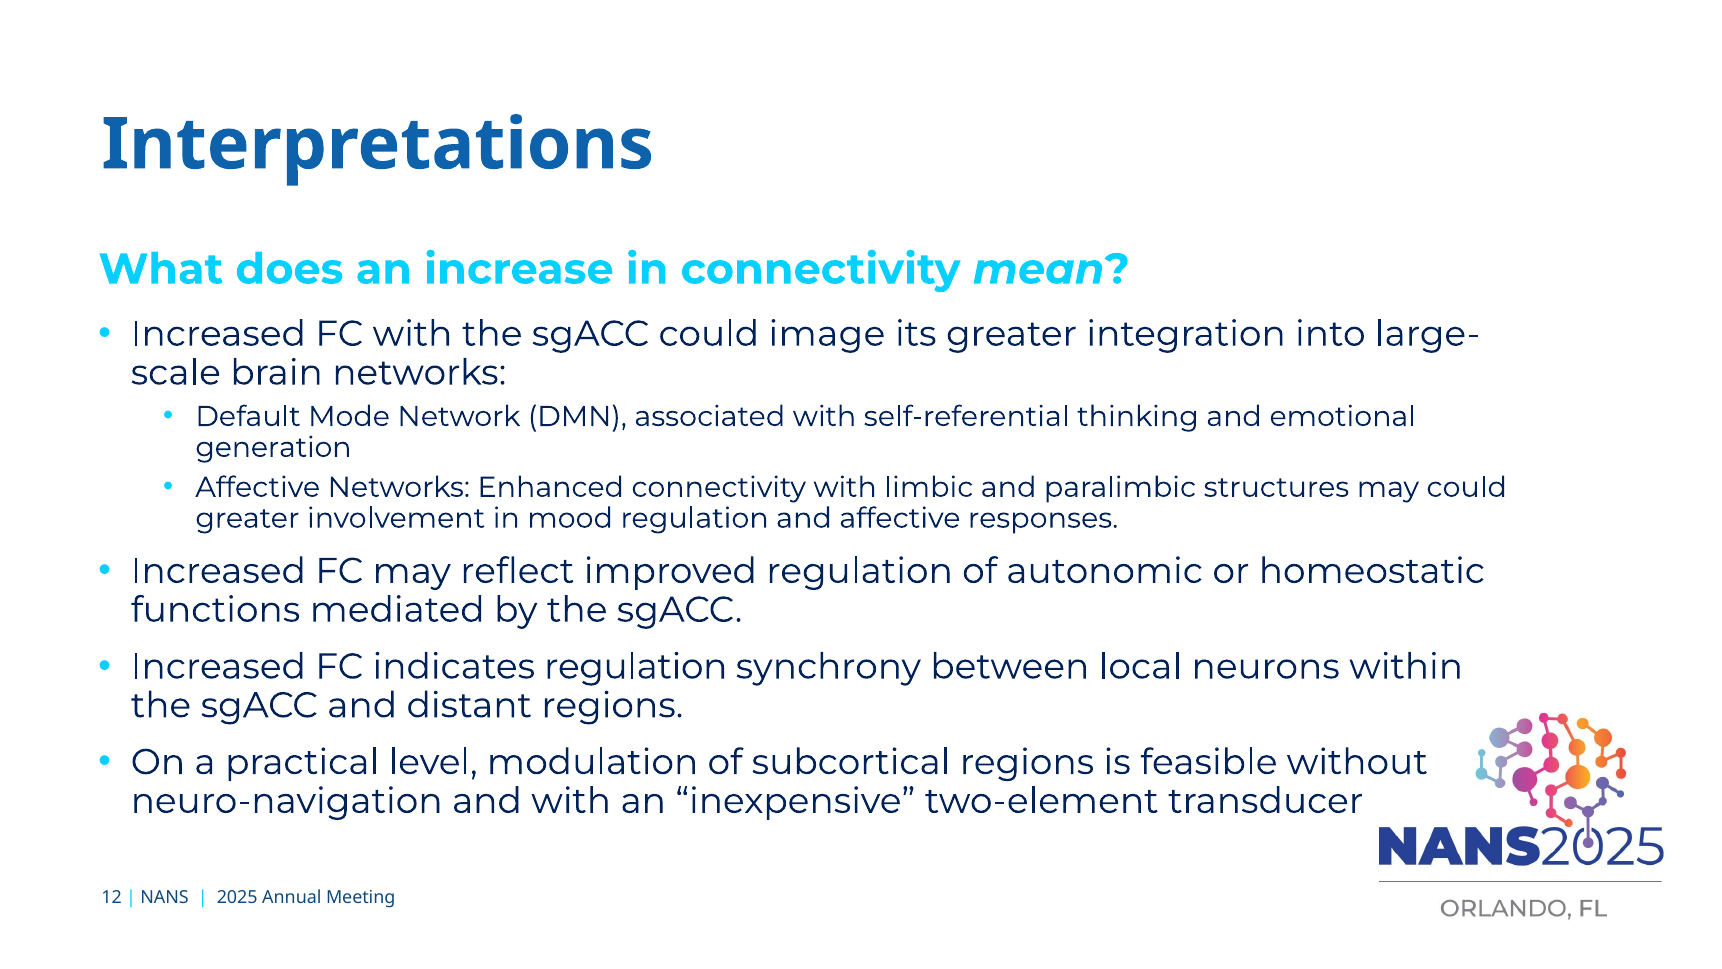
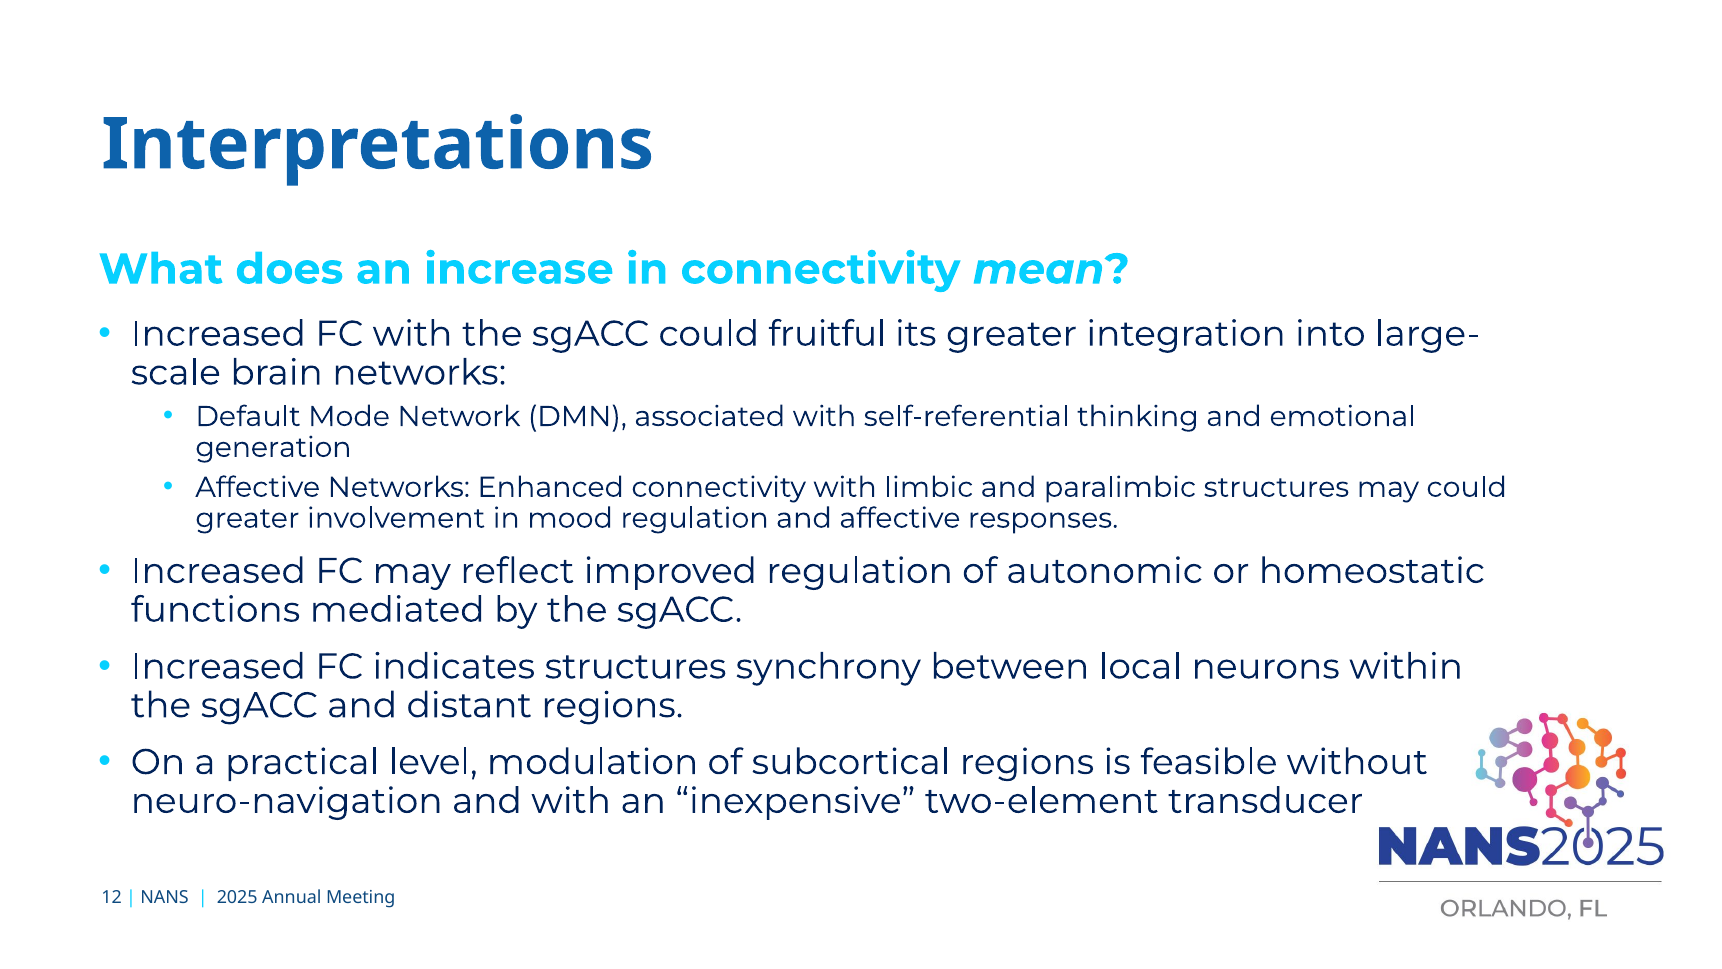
image: image -> fruitful
indicates regulation: regulation -> structures
